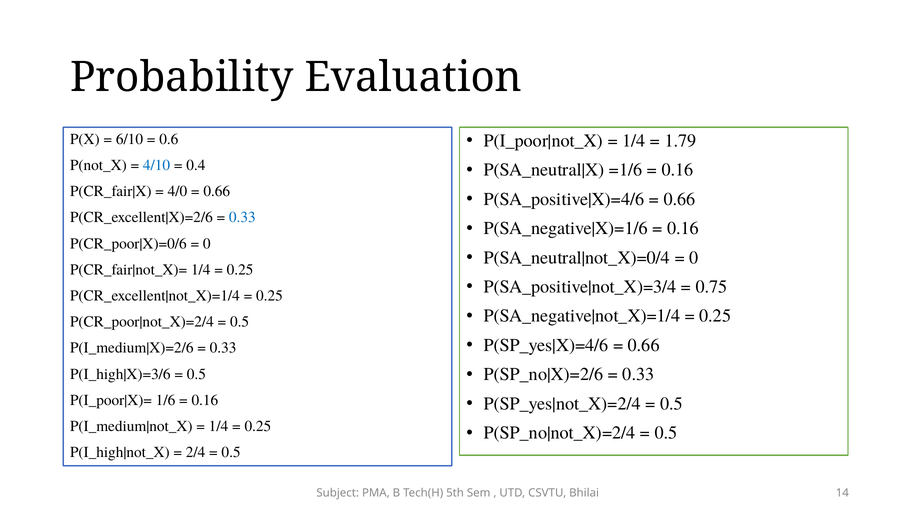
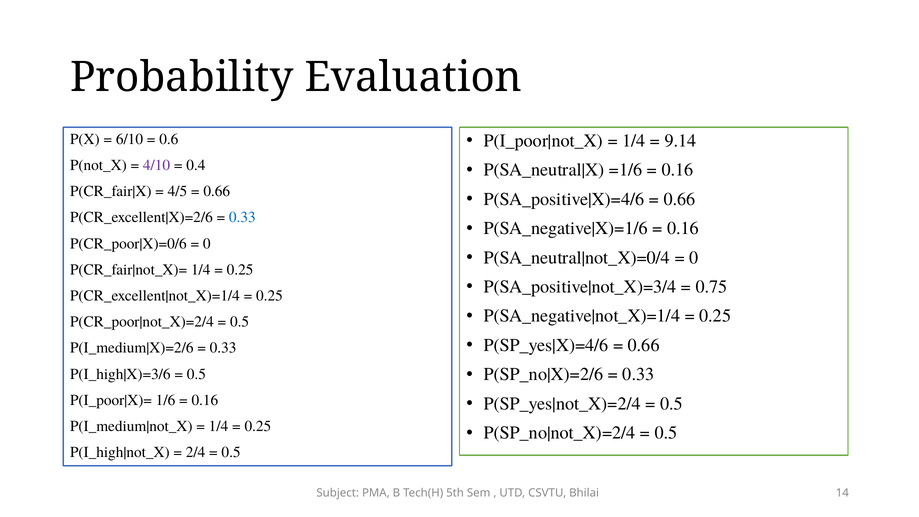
1.79: 1.79 -> 9.14
4/10 colour: blue -> purple
4/0: 4/0 -> 4/5
